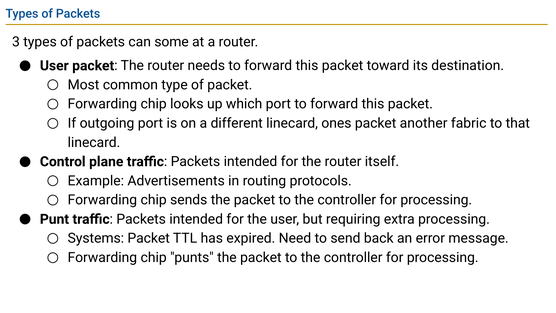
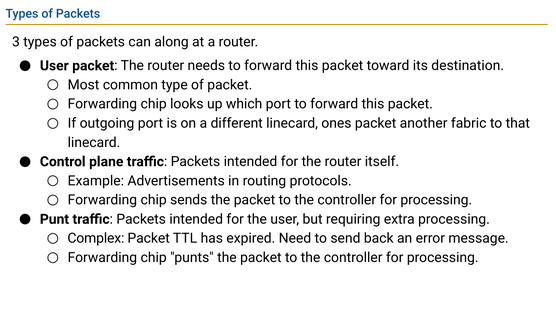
some: some -> along
Systems: Systems -> Complex
